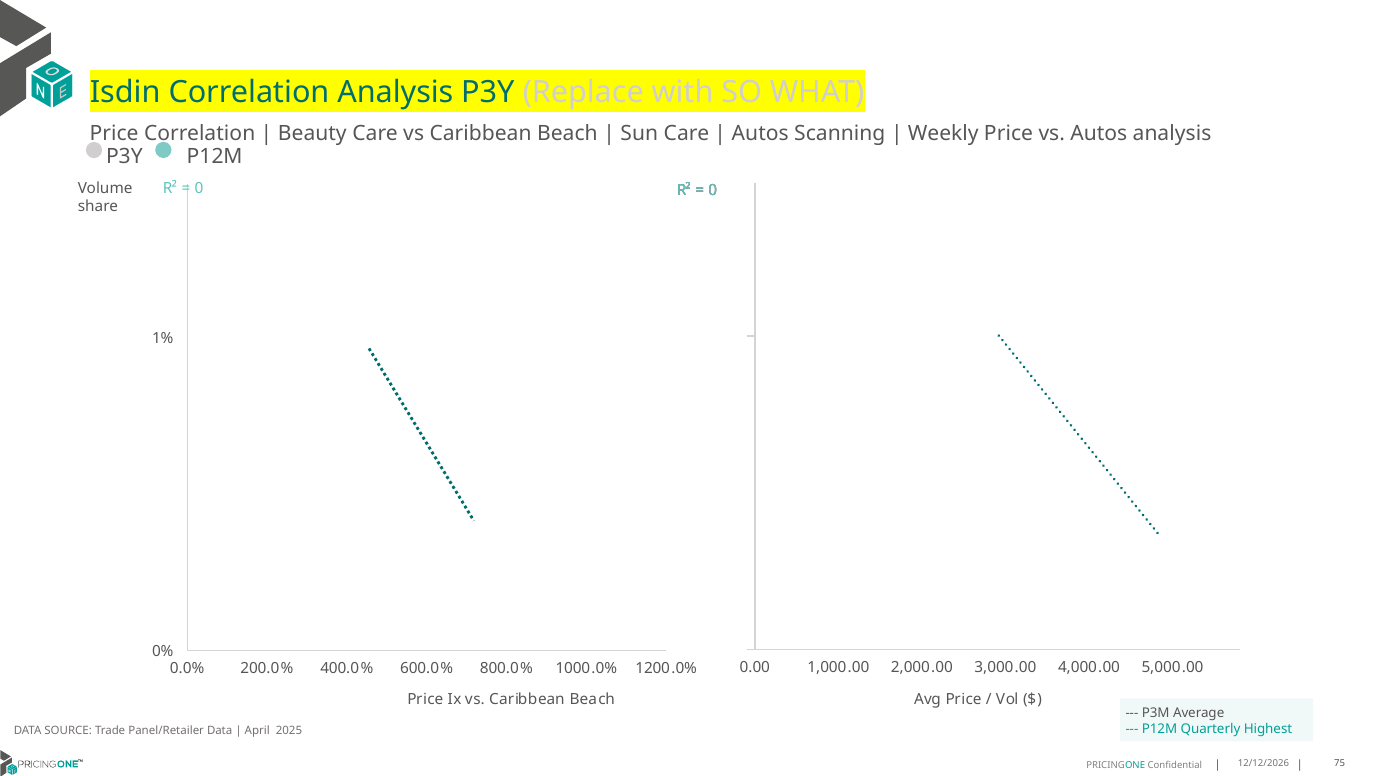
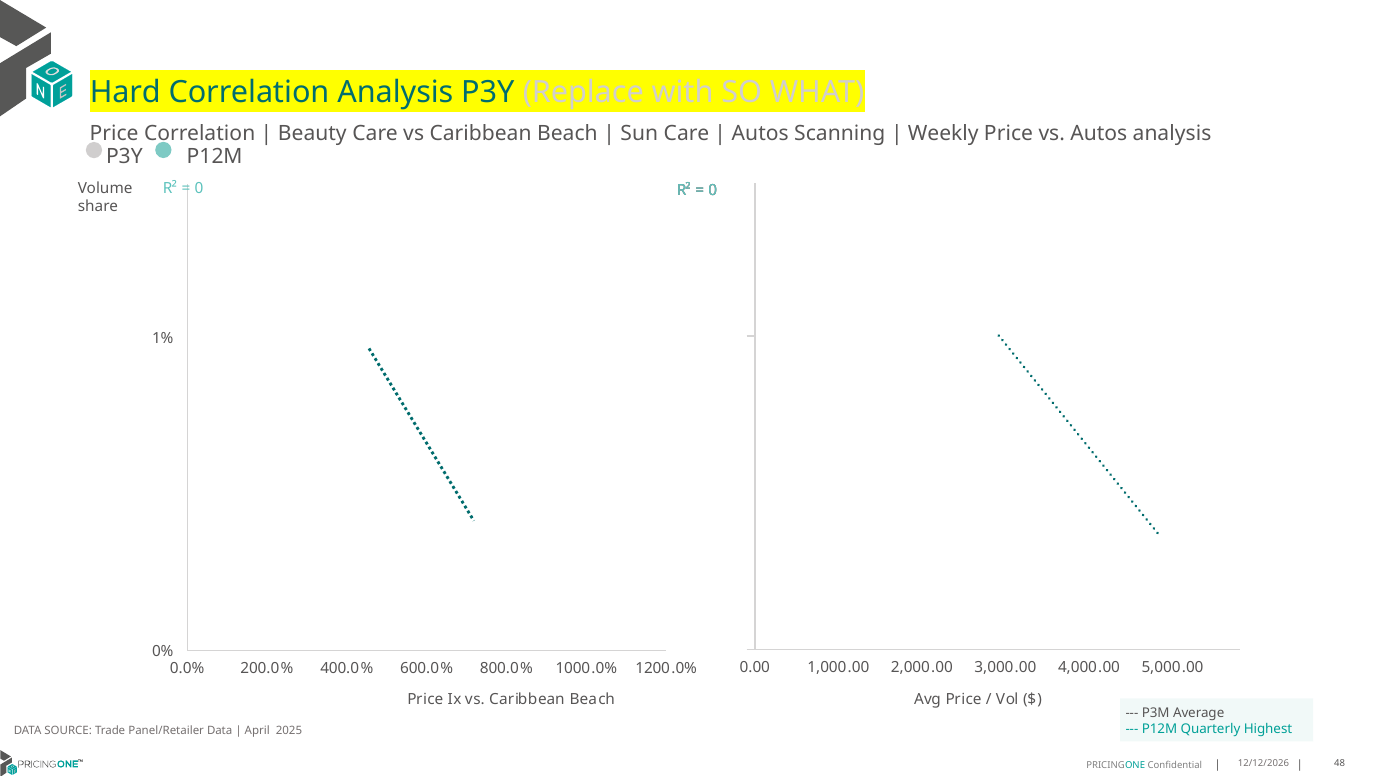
Isdin: Isdin -> Hard
75: 75 -> 48
